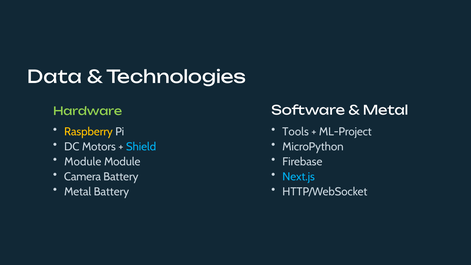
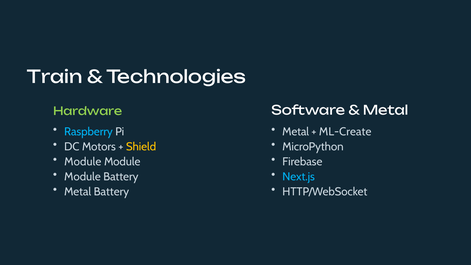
Data: Data -> Train
Raspberry colour: yellow -> light blue
Tools at (296, 132): Tools -> Metal
ML-Project: ML-Project -> ML-Create
Shield colour: light blue -> yellow
Camera at (82, 177): Camera -> Module
